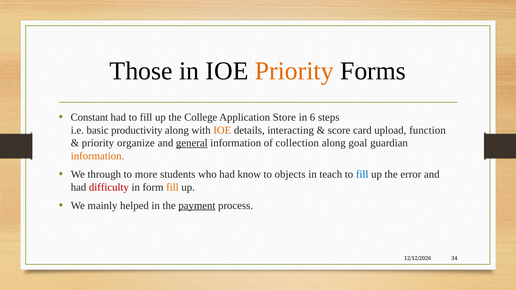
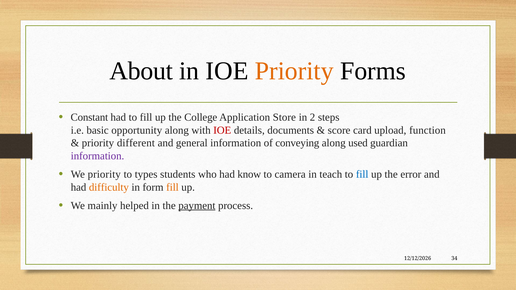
Those: Those -> About
6: 6 -> 2
productivity: productivity -> opportunity
IOE at (222, 130) colour: orange -> red
interacting: interacting -> documents
organize: organize -> different
general underline: present -> none
collection: collection -> conveying
goal: goal -> used
information at (98, 156) colour: orange -> purple
We through: through -> priority
more: more -> types
objects: objects -> camera
difficulty colour: red -> orange
